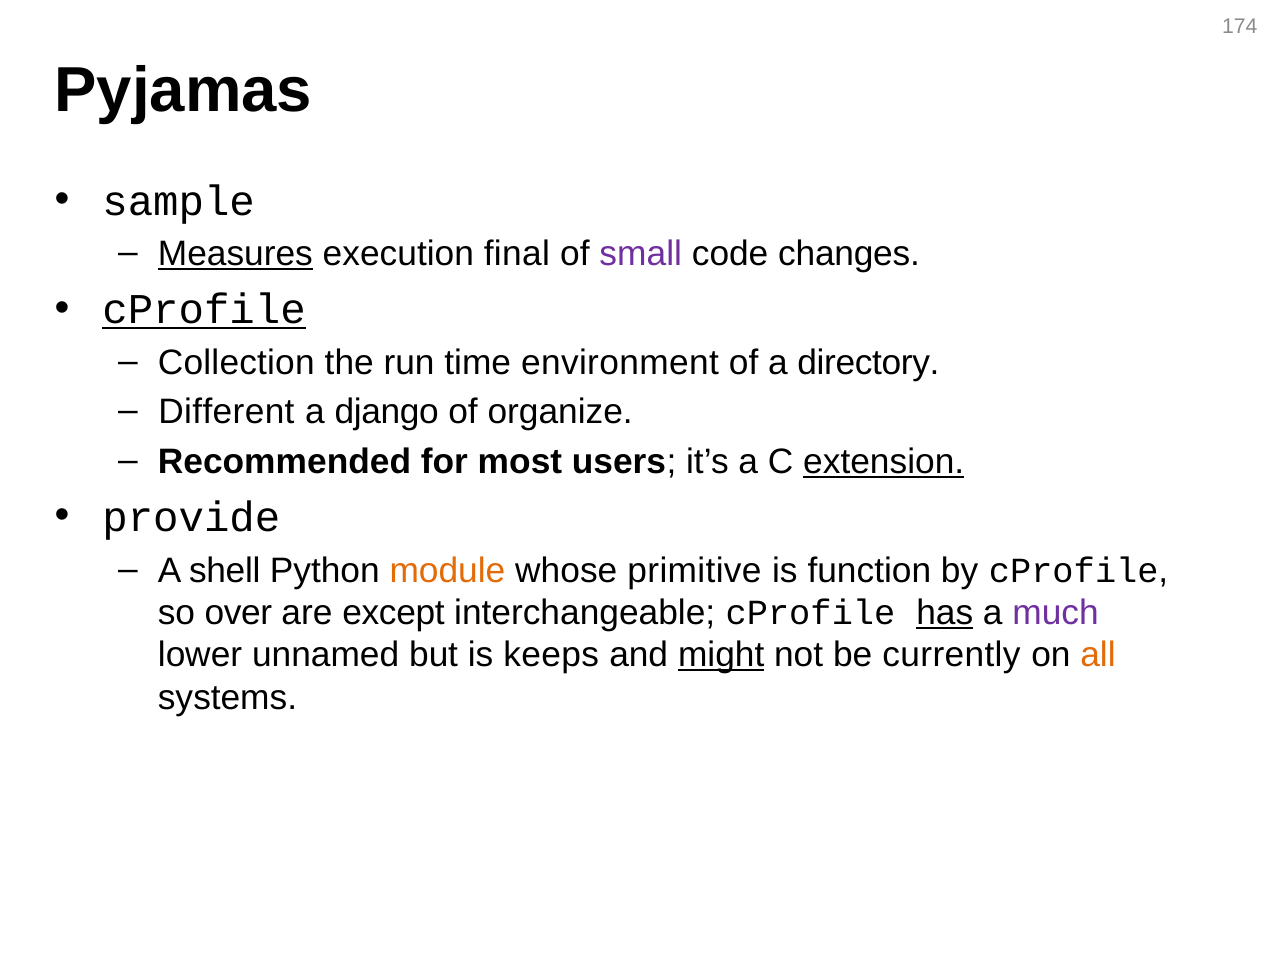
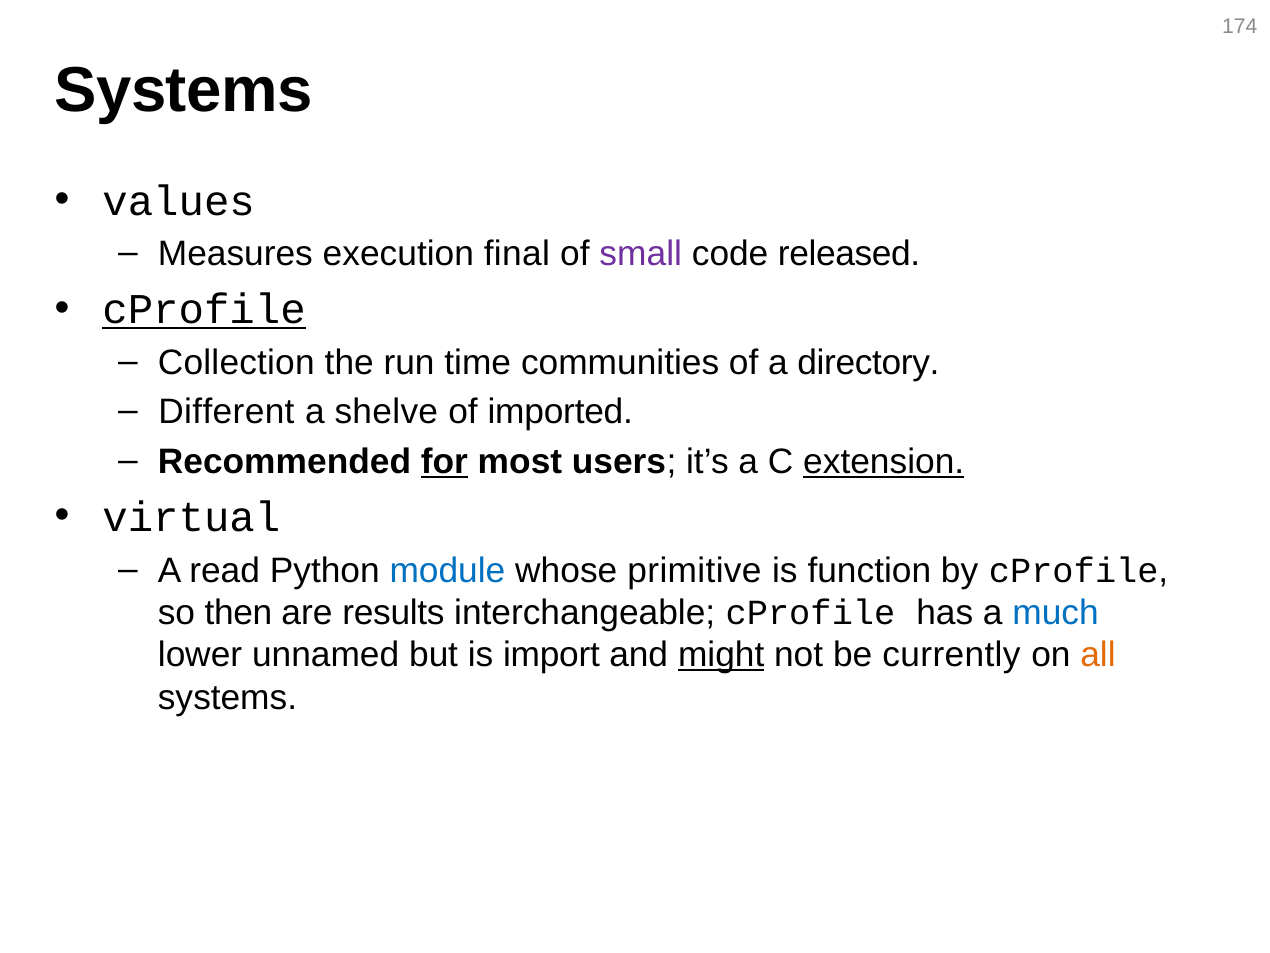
Pyjamas at (183, 90): Pyjamas -> Systems
sample: sample -> values
Measures underline: present -> none
changes: changes -> released
environment: environment -> communities
django: django -> shelve
organize: organize -> imported
for underline: none -> present
provide: provide -> virtual
shell: shell -> read
module colour: orange -> blue
over: over -> then
except: except -> results
has underline: present -> none
much colour: purple -> blue
keeps: keeps -> import
